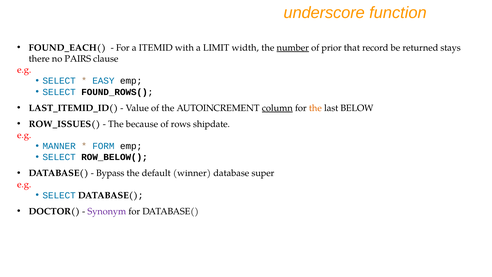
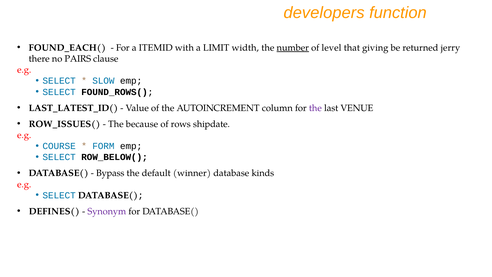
underscore: underscore -> developers
prior: prior -> level
record: record -> giving
stays: stays -> jerry
EASY: EASY -> SLOW
LAST_ITEMID_ID(: LAST_ITEMID_ID( -> LAST_LATEST_ID(
column underline: present -> none
the at (315, 108) colour: orange -> purple
BELOW: BELOW -> VENUE
MANNER: MANNER -> COURSE
super: super -> kinds
DOCTOR(: DOCTOR( -> DEFINES(
